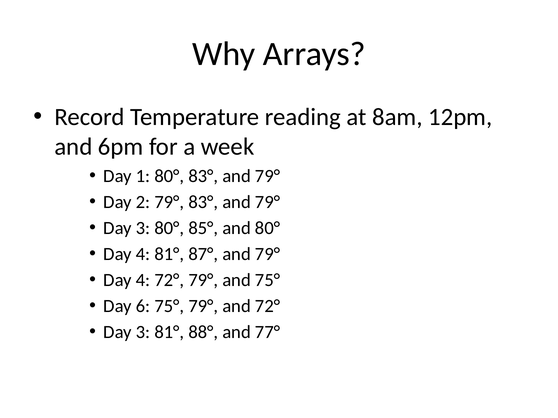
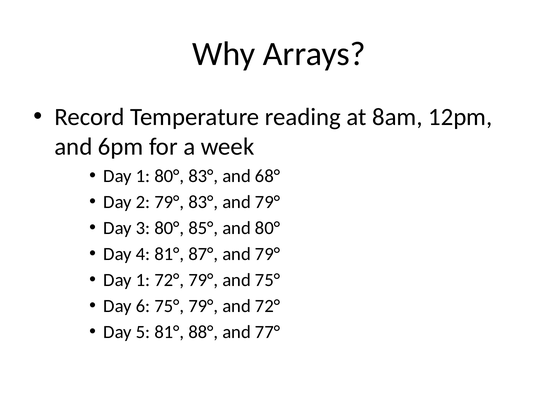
80° 83° and 79°: 79° -> 68°
4 at (143, 280): 4 -> 1
3 at (143, 332): 3 -> 5
